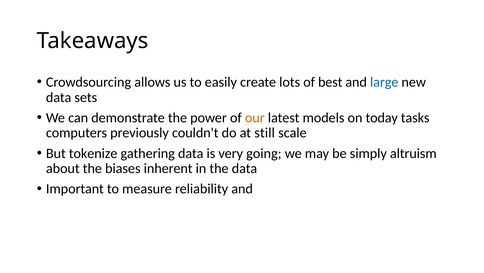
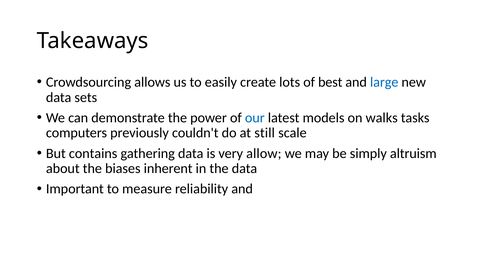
our colour: orange -> blue
today: today -> walks
tokenize: tokenize -> contains
going: going -> allow
